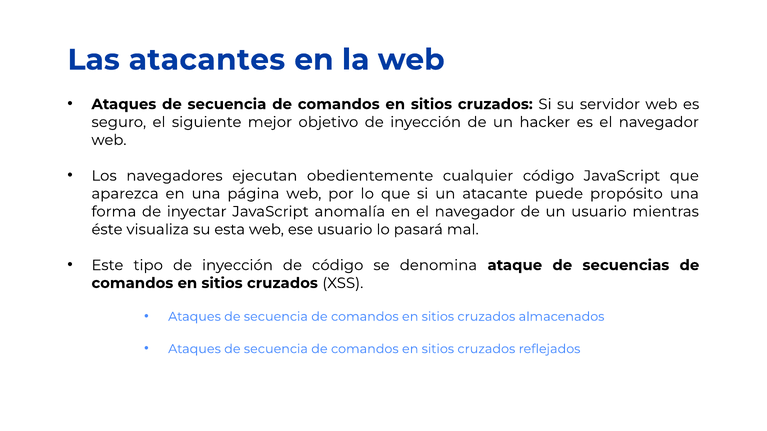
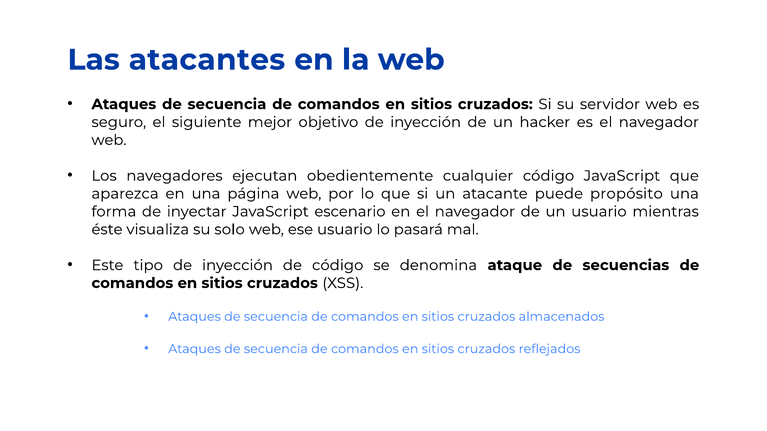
anomalía: anomalía -> escenario
esta: esta -> solo
